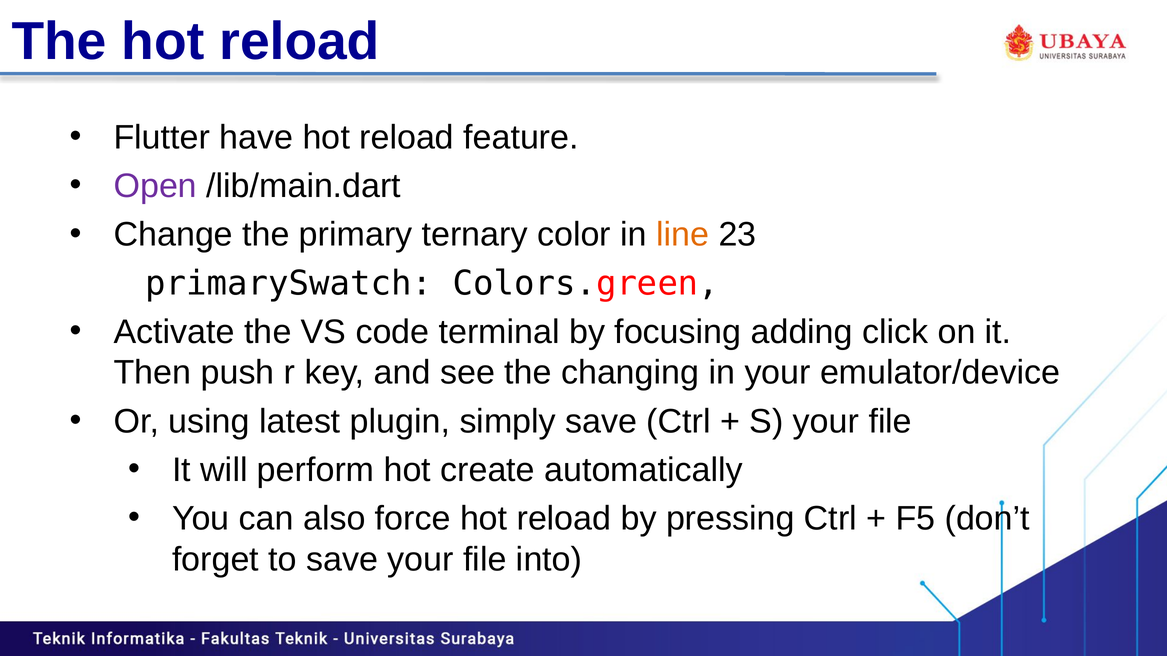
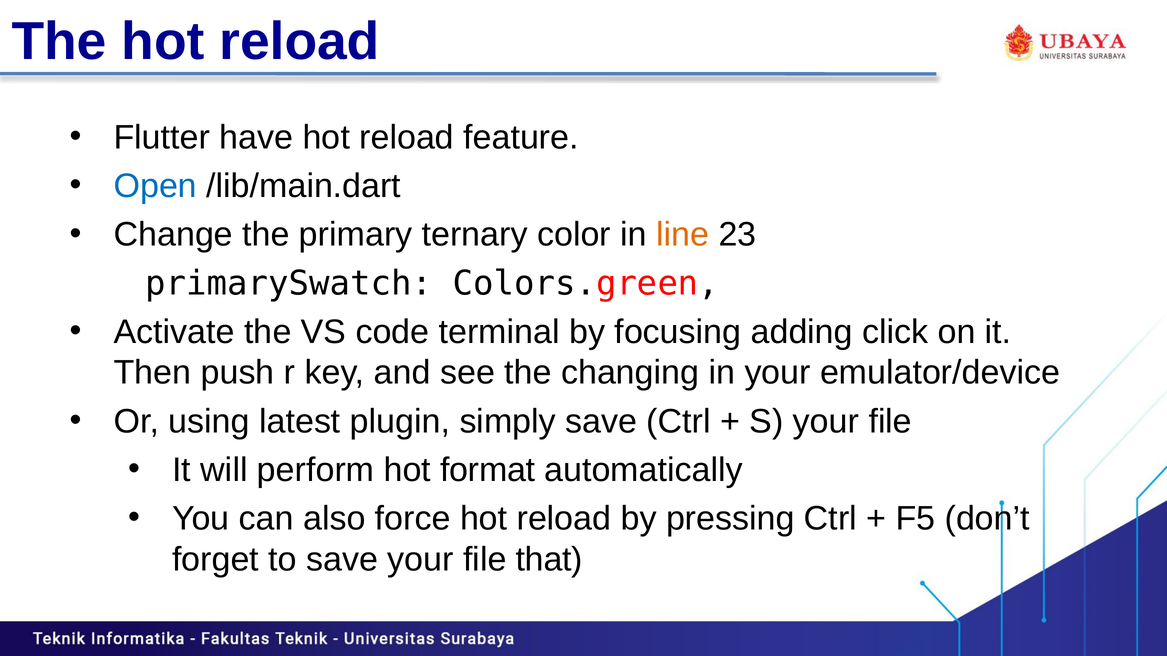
Open colour: purple -> blue
create: create -> format
into: into -> that
